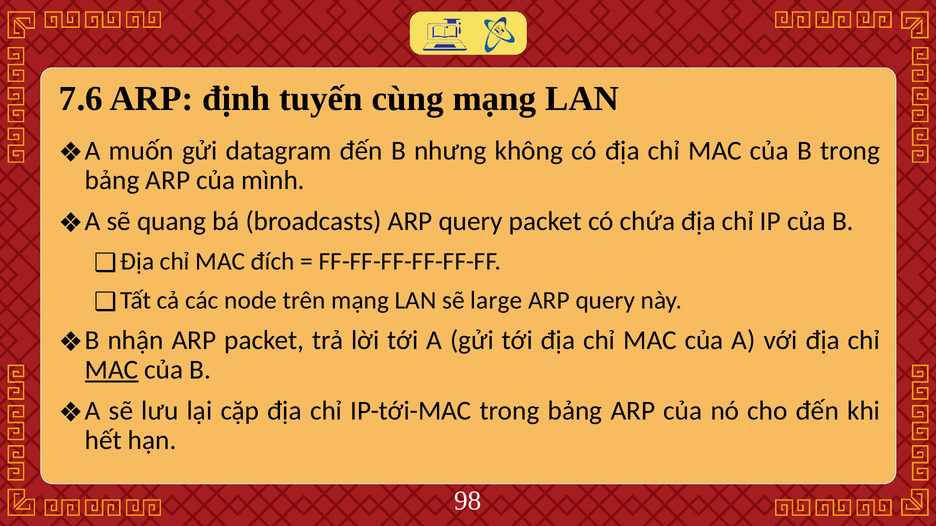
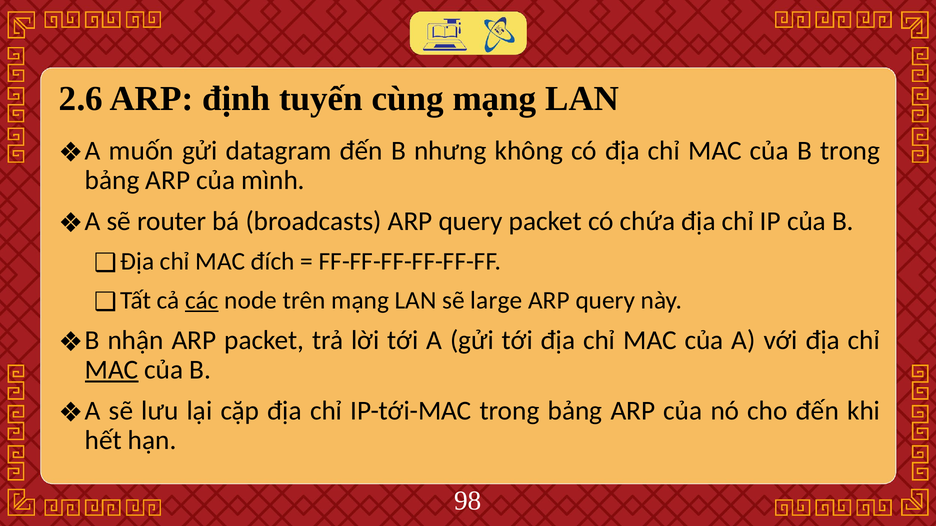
7.6: 7.6 -> 2.6
quang: quang -> router
các underline: none -> present
